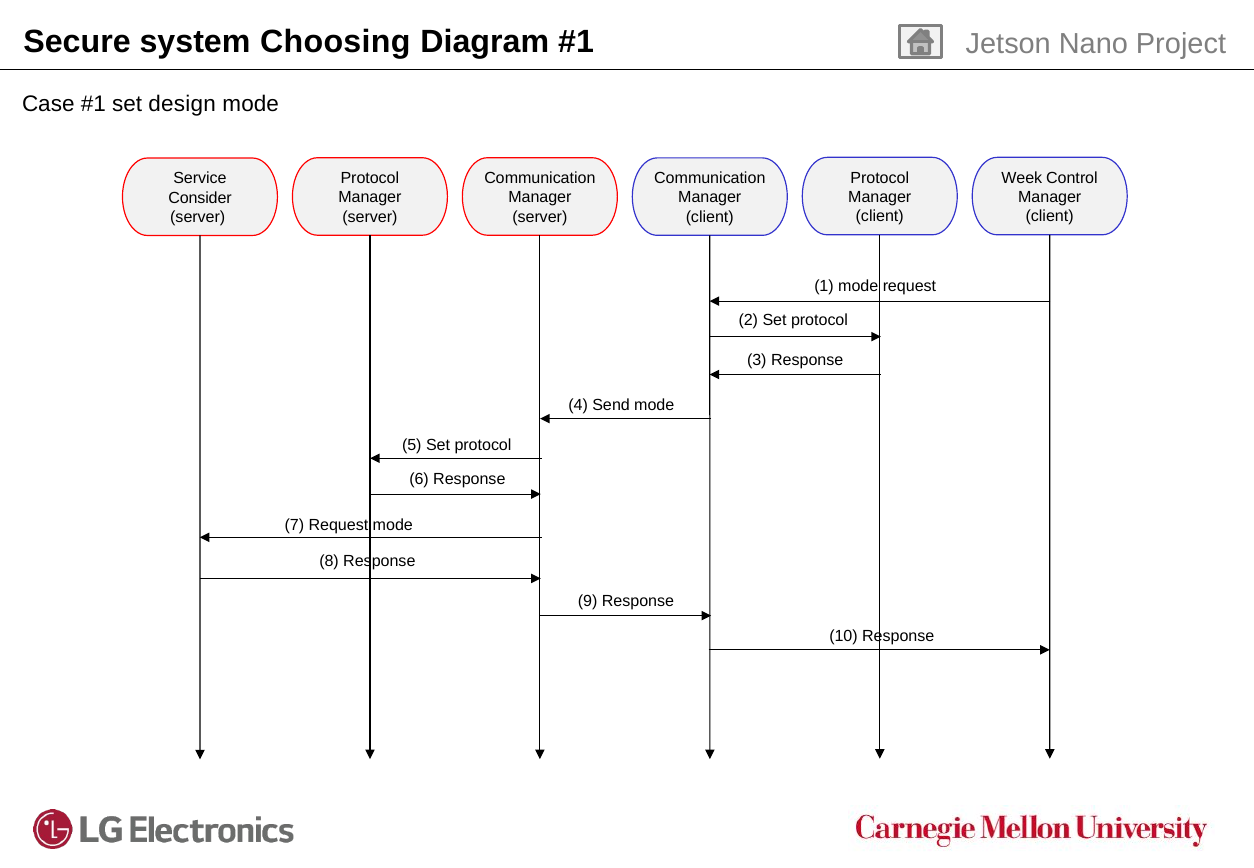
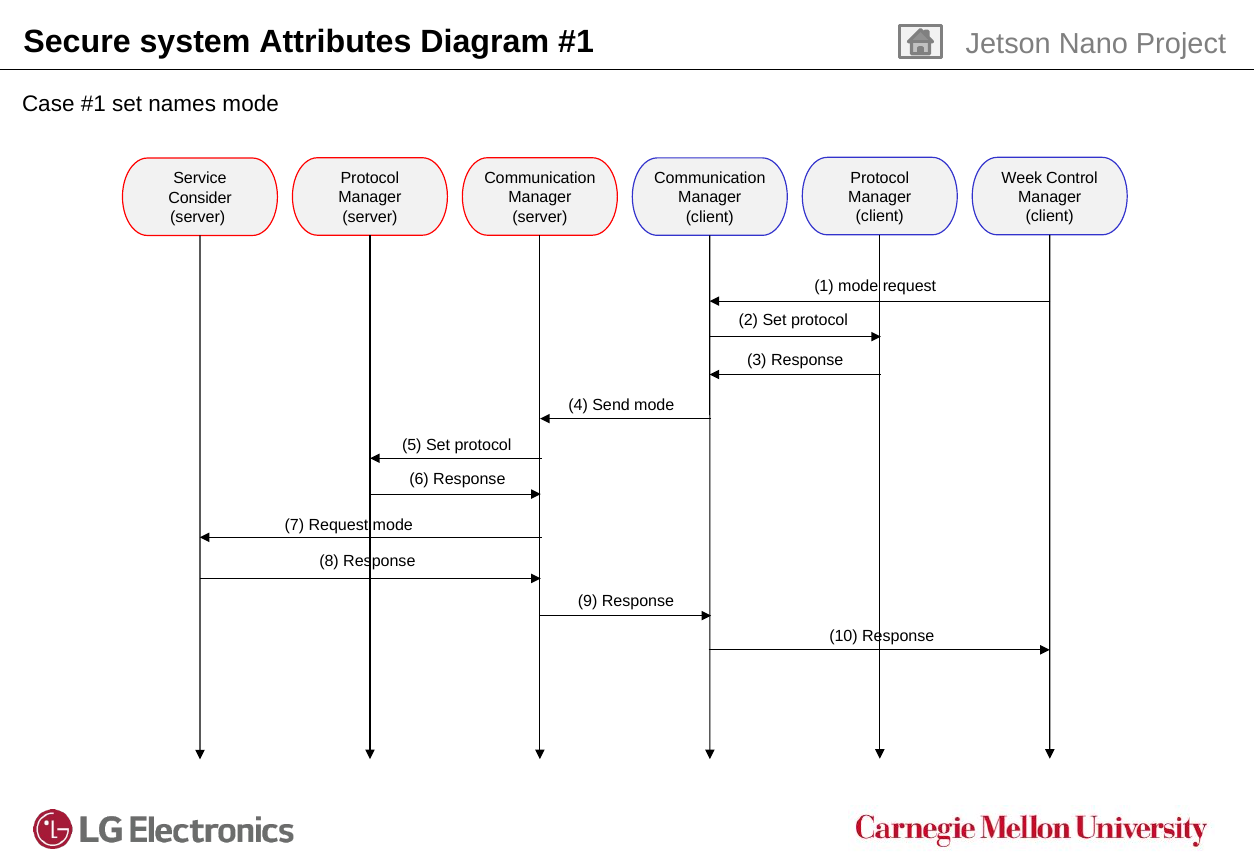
Choosing: Choosing -> Attributes
design: design -> names
